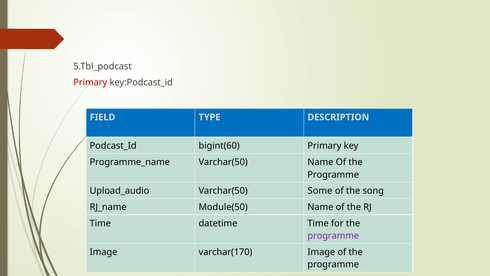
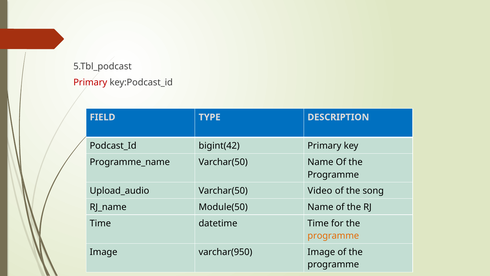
bigint(60: bigint(60 -> bigint(42
Some: Some -> Video
programme at (333, 236) colour: purple -> orange
varchar(170: varchar(170 -> varchar(950
